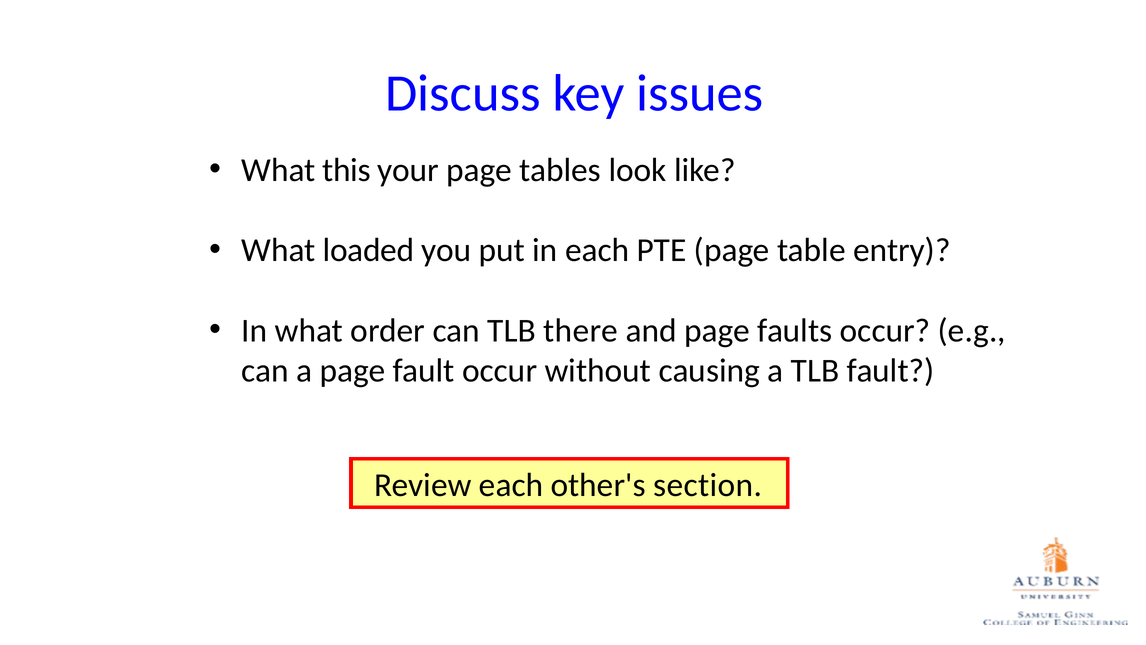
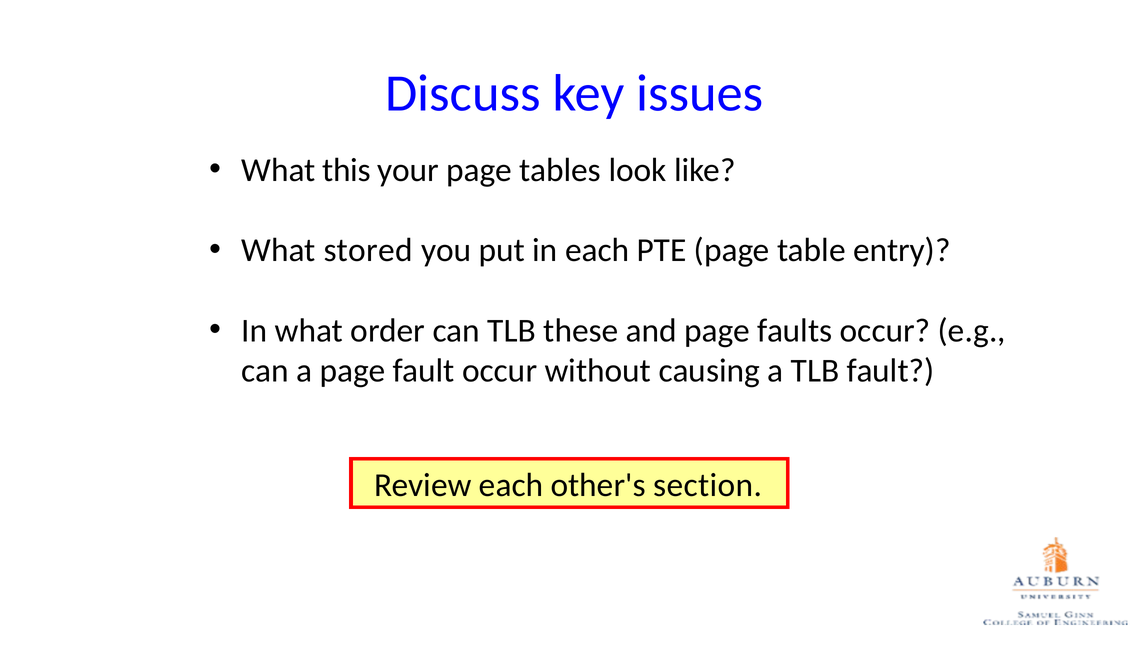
loaded: loaded -> stored
there: there -> these
